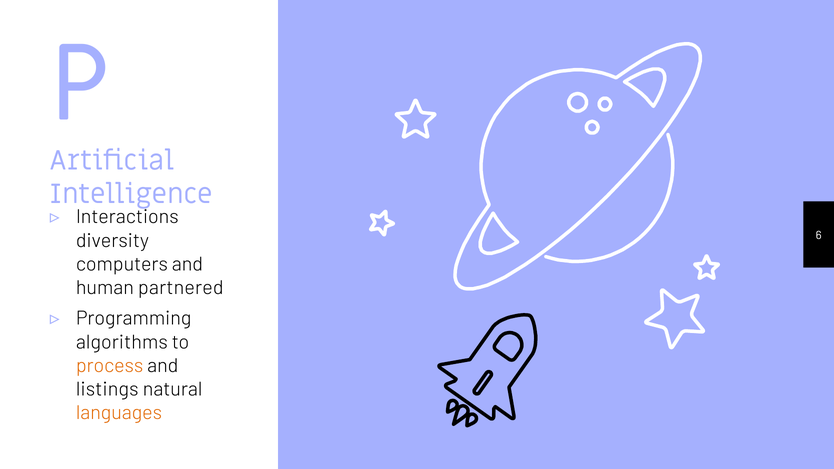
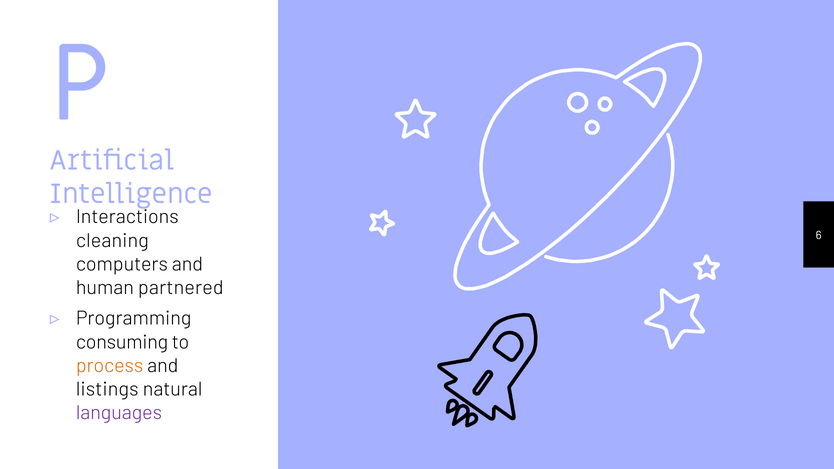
diversity: diversity -> cleaning
algorithms: algorithms -> consuming
languages colour: orange -> purple
